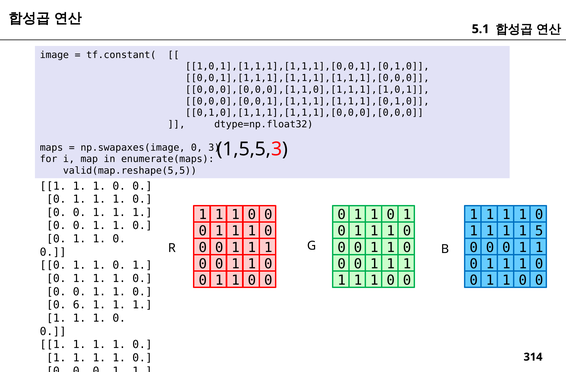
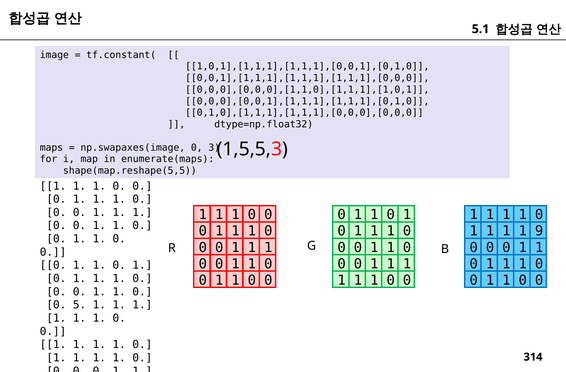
valid(map.reshape(5,5: valid(map.reshape(5,5 -> shape(map.reshape(5,5
5: 5 -> 9
6: 6 -> 5
